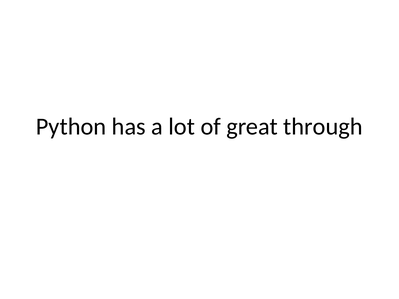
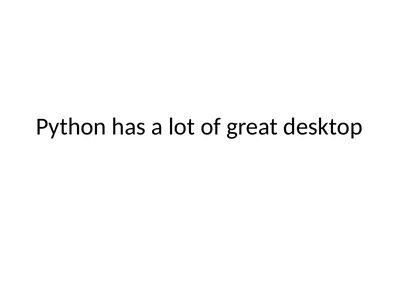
through: through -> desktop
